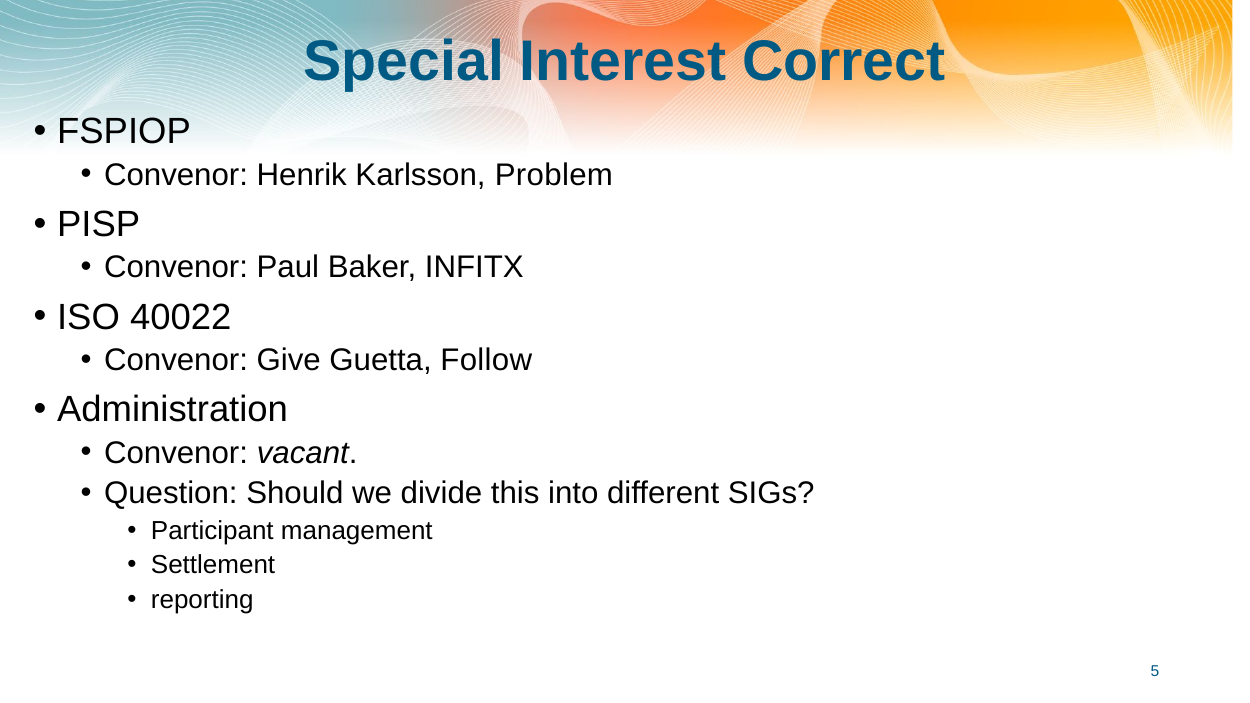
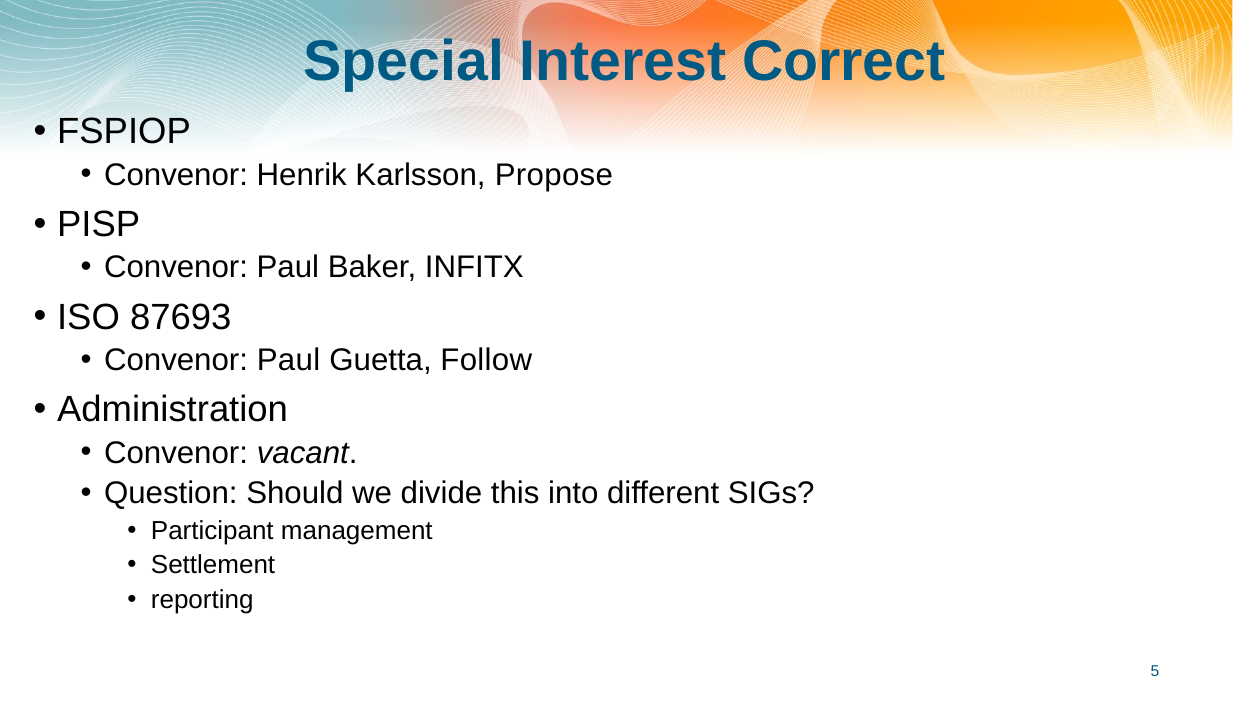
Problem: Problem -> Propose
40022: 40022 -> 87693
Give at (289, 360): Give -> Paul
